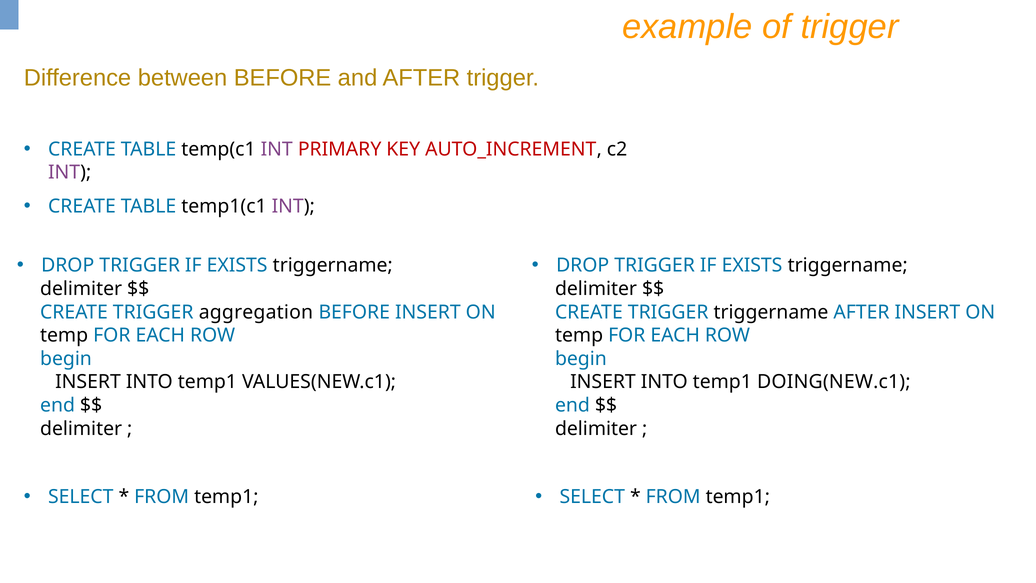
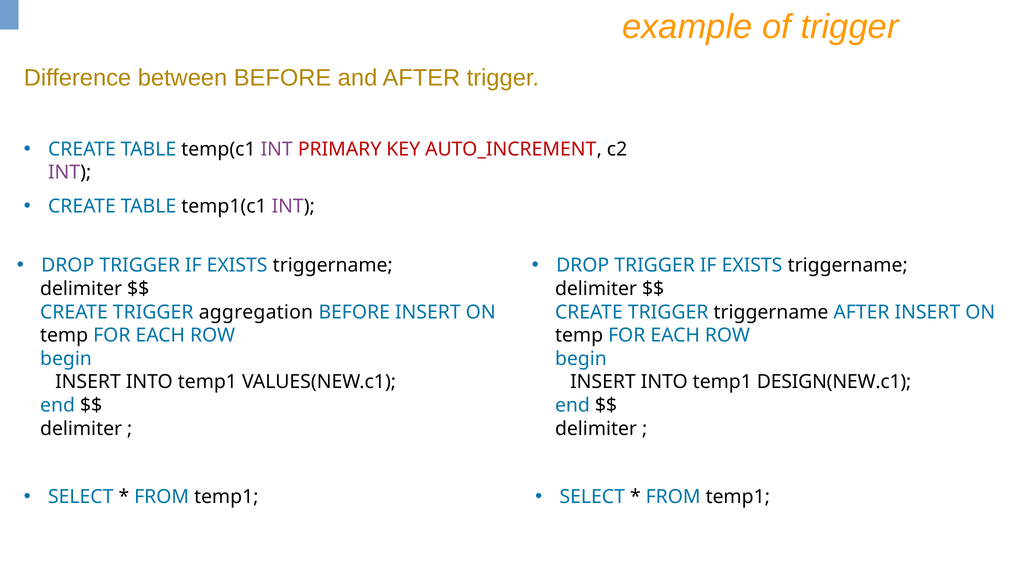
DOING(NEW.c1: DOING(NEW.c1 -> DESIGN(NEW.c1
